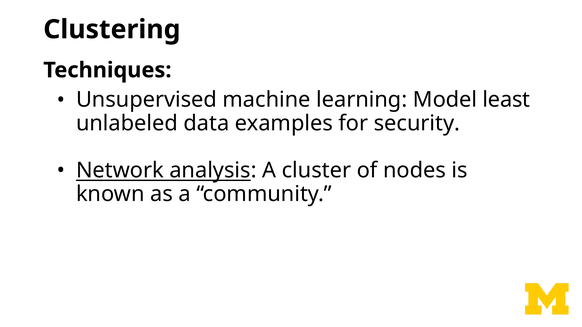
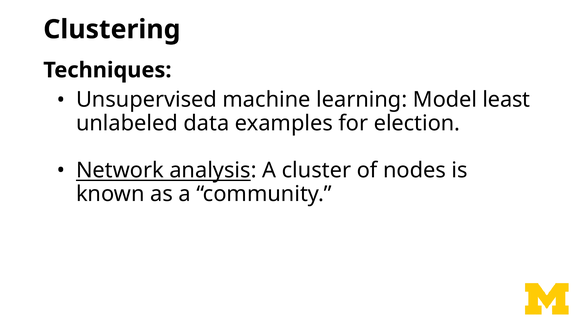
security: security -> election
